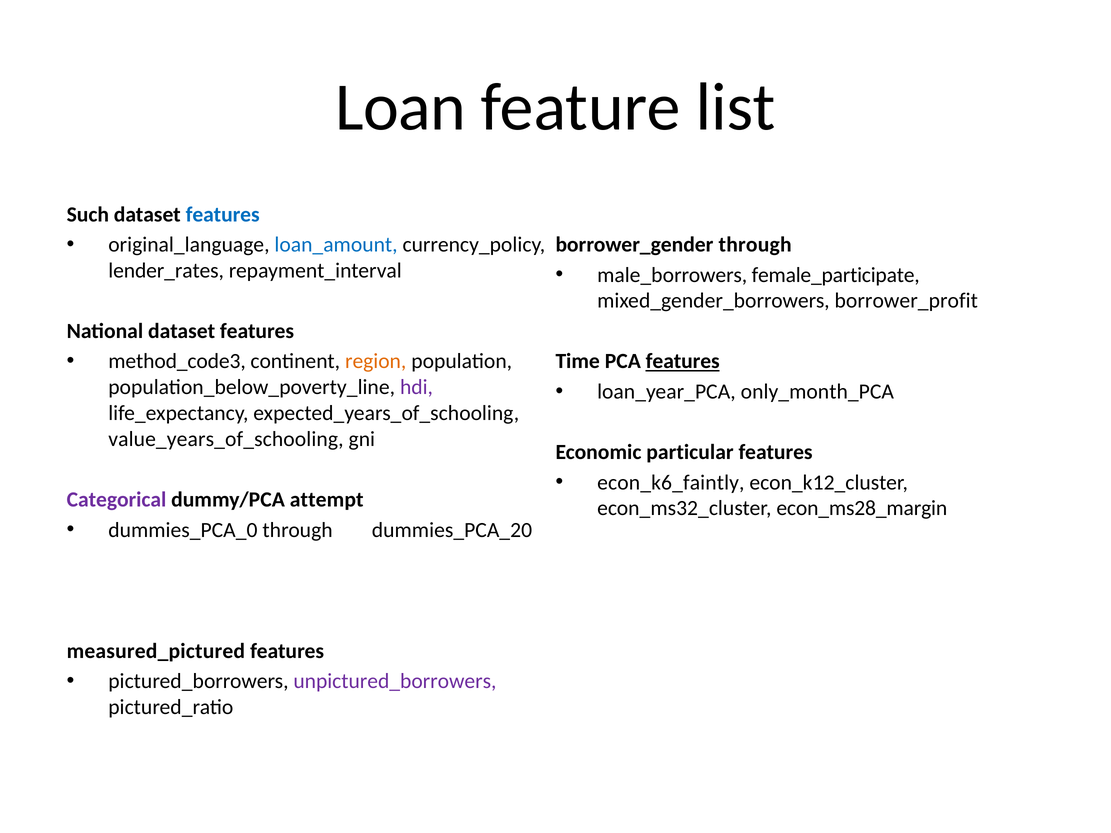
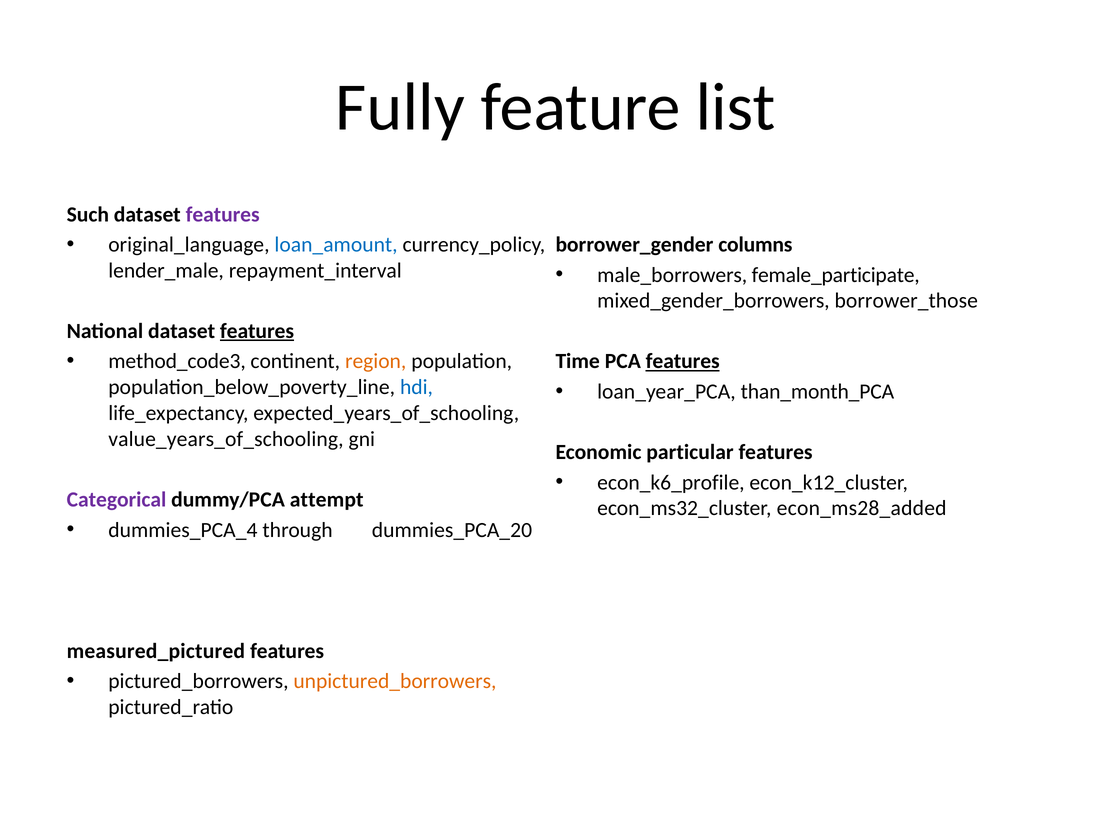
Loan: Loan -> Fully
features at (223, 214) colour: blue -> purple
borrower_gender through: through -> columns
lender_rates: lender_rates -> lender_male
borrower_profit: borrower_profit -> borrower_those
features at (257, 331) underline: none -> present
hdi colour: purple -> blue
only_month_PCA: only_month_PCA -> than_month_PCA
econ_k6_faintly: econ_k6_faintly -> econ_k6_profile
econ_ms28_margin: econ_ms28_margin -> econ_ms28_added
dummies_PCA_0: dummies_PCA_0 -> dummies_PCA_4
unpictured_borrowers colour: purple -> orange
